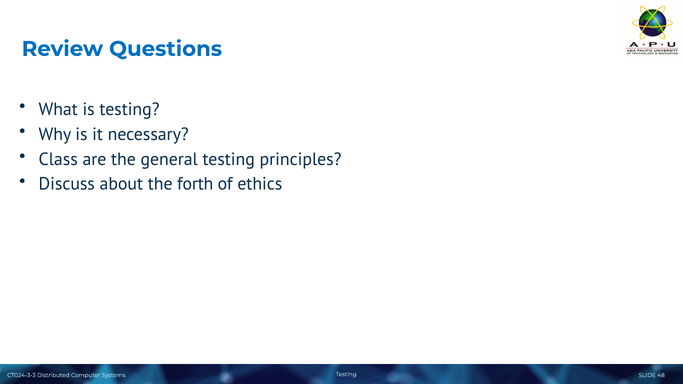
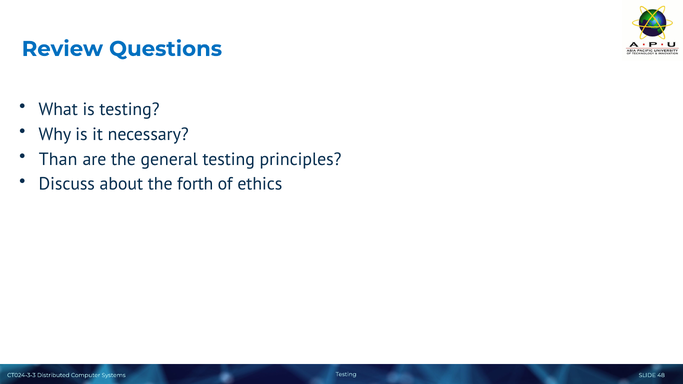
Class: Class -> Than
